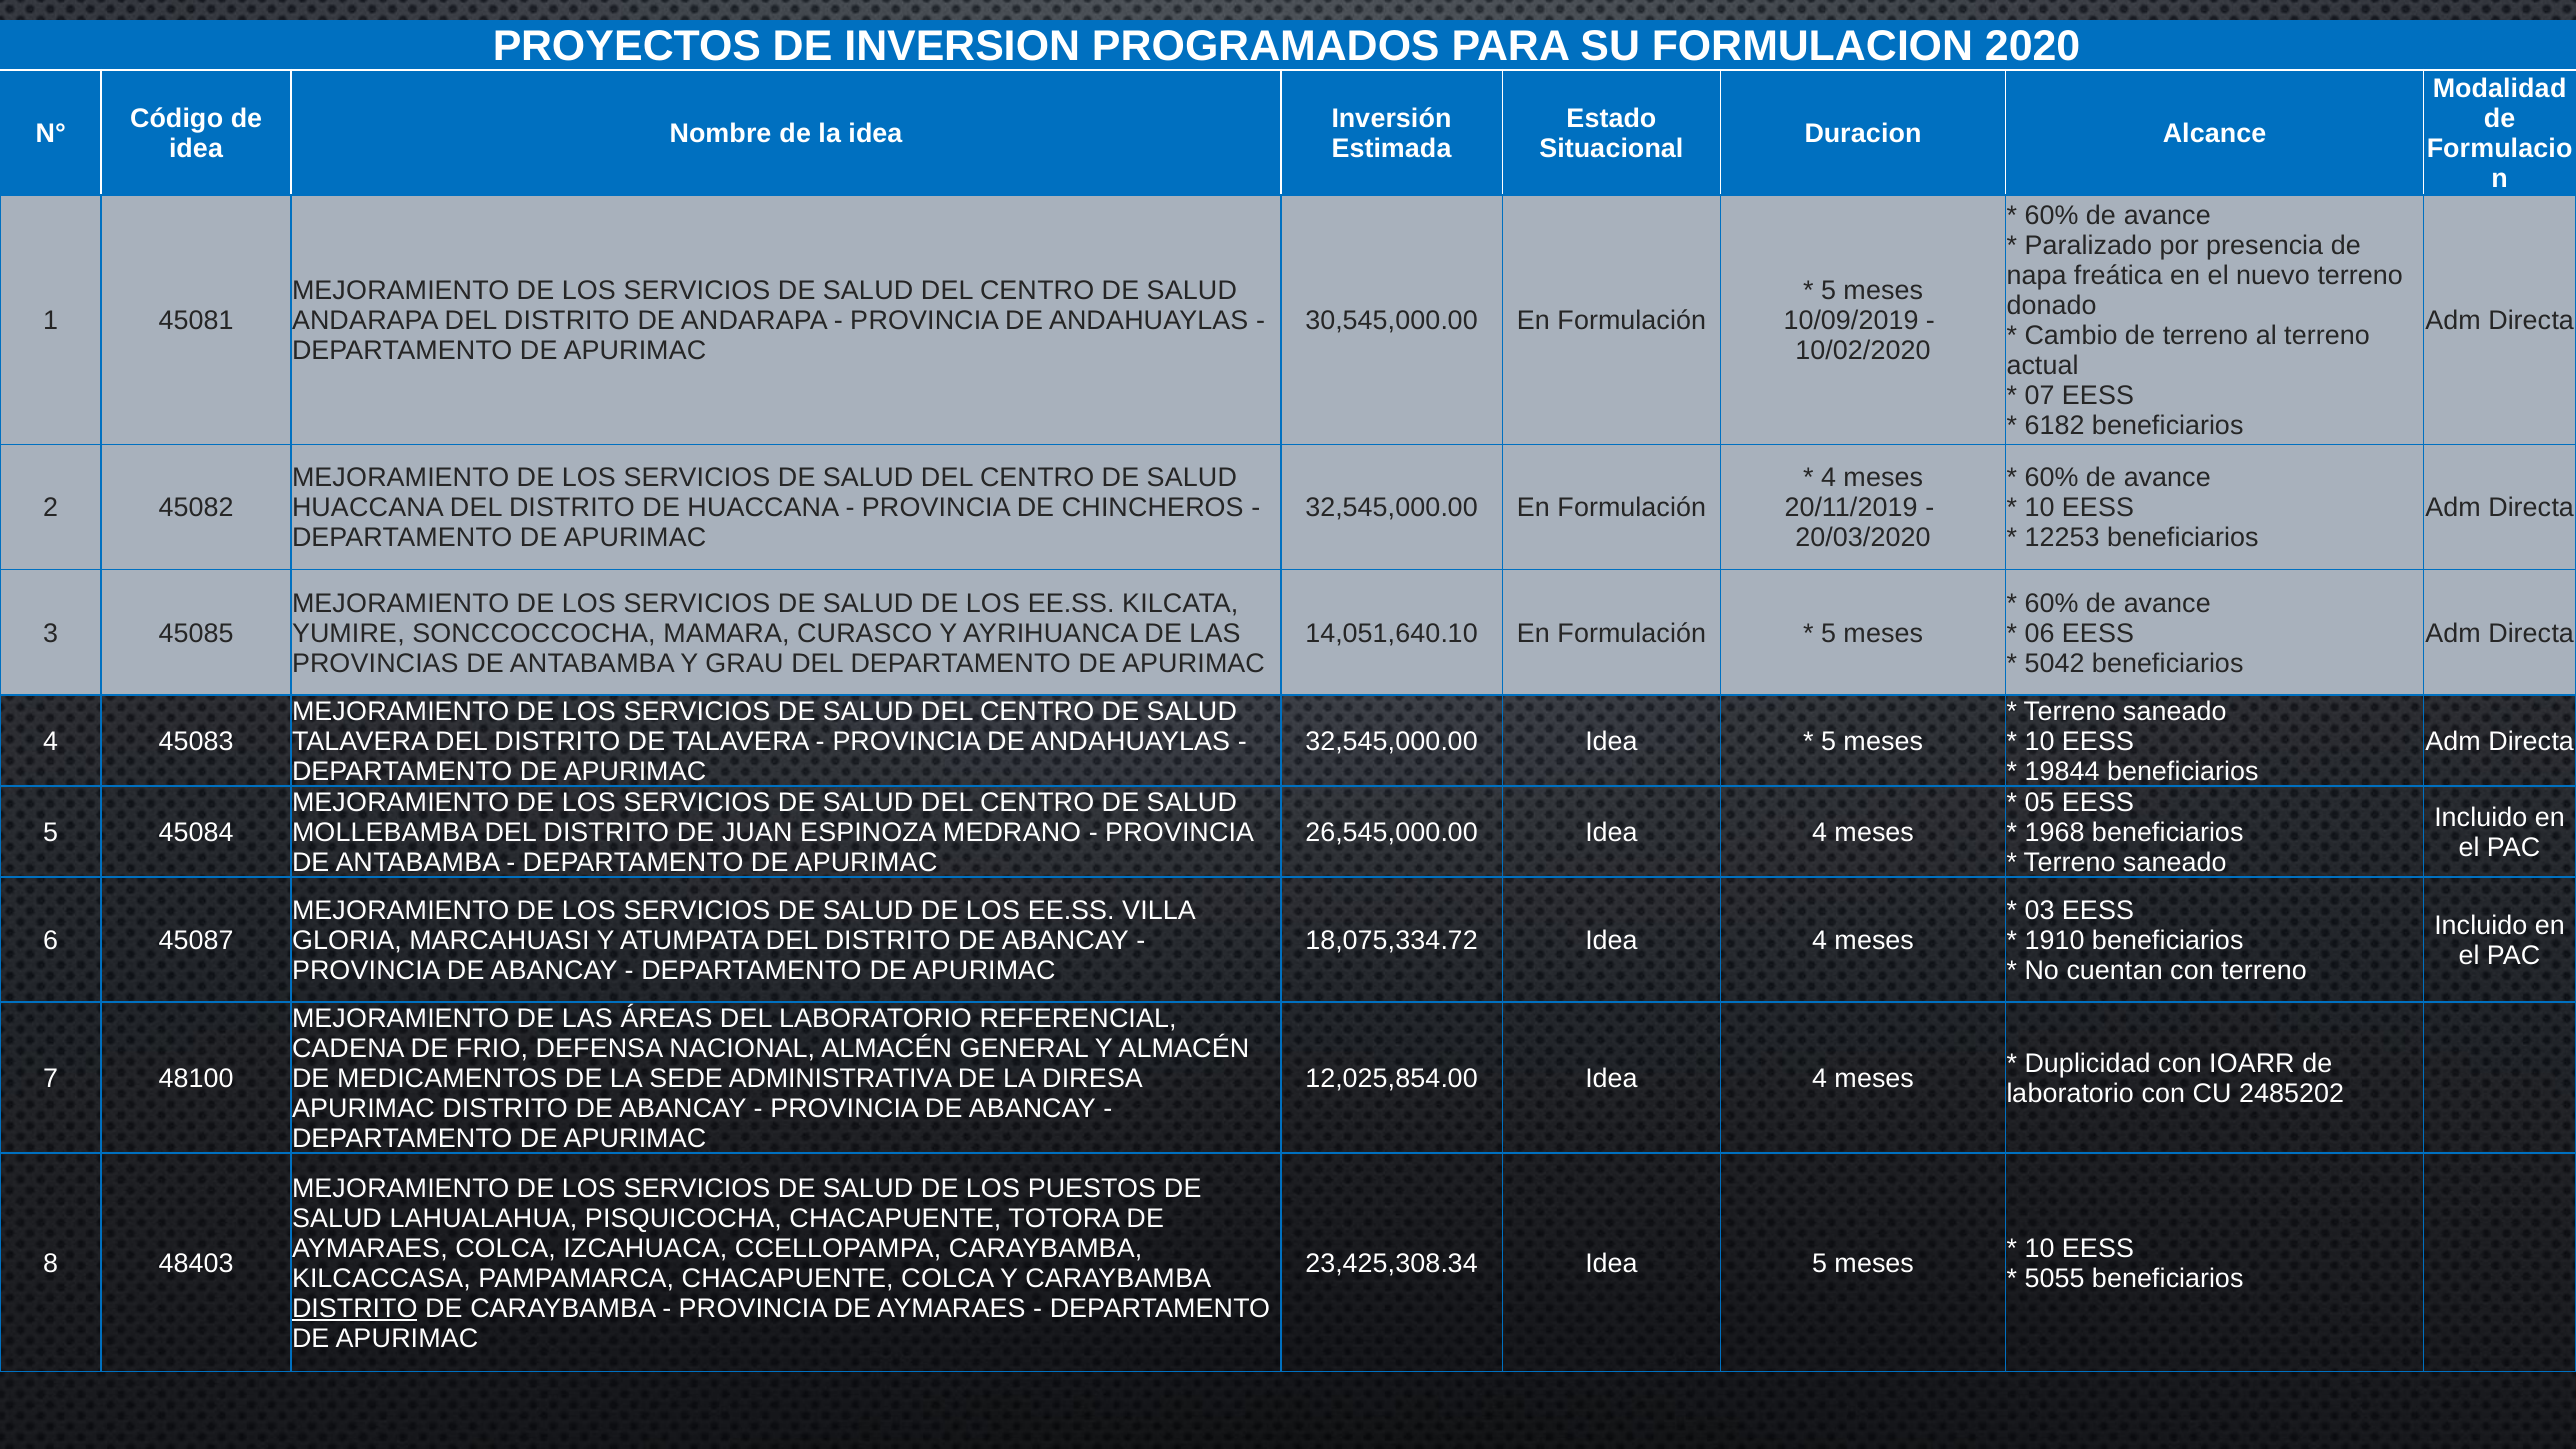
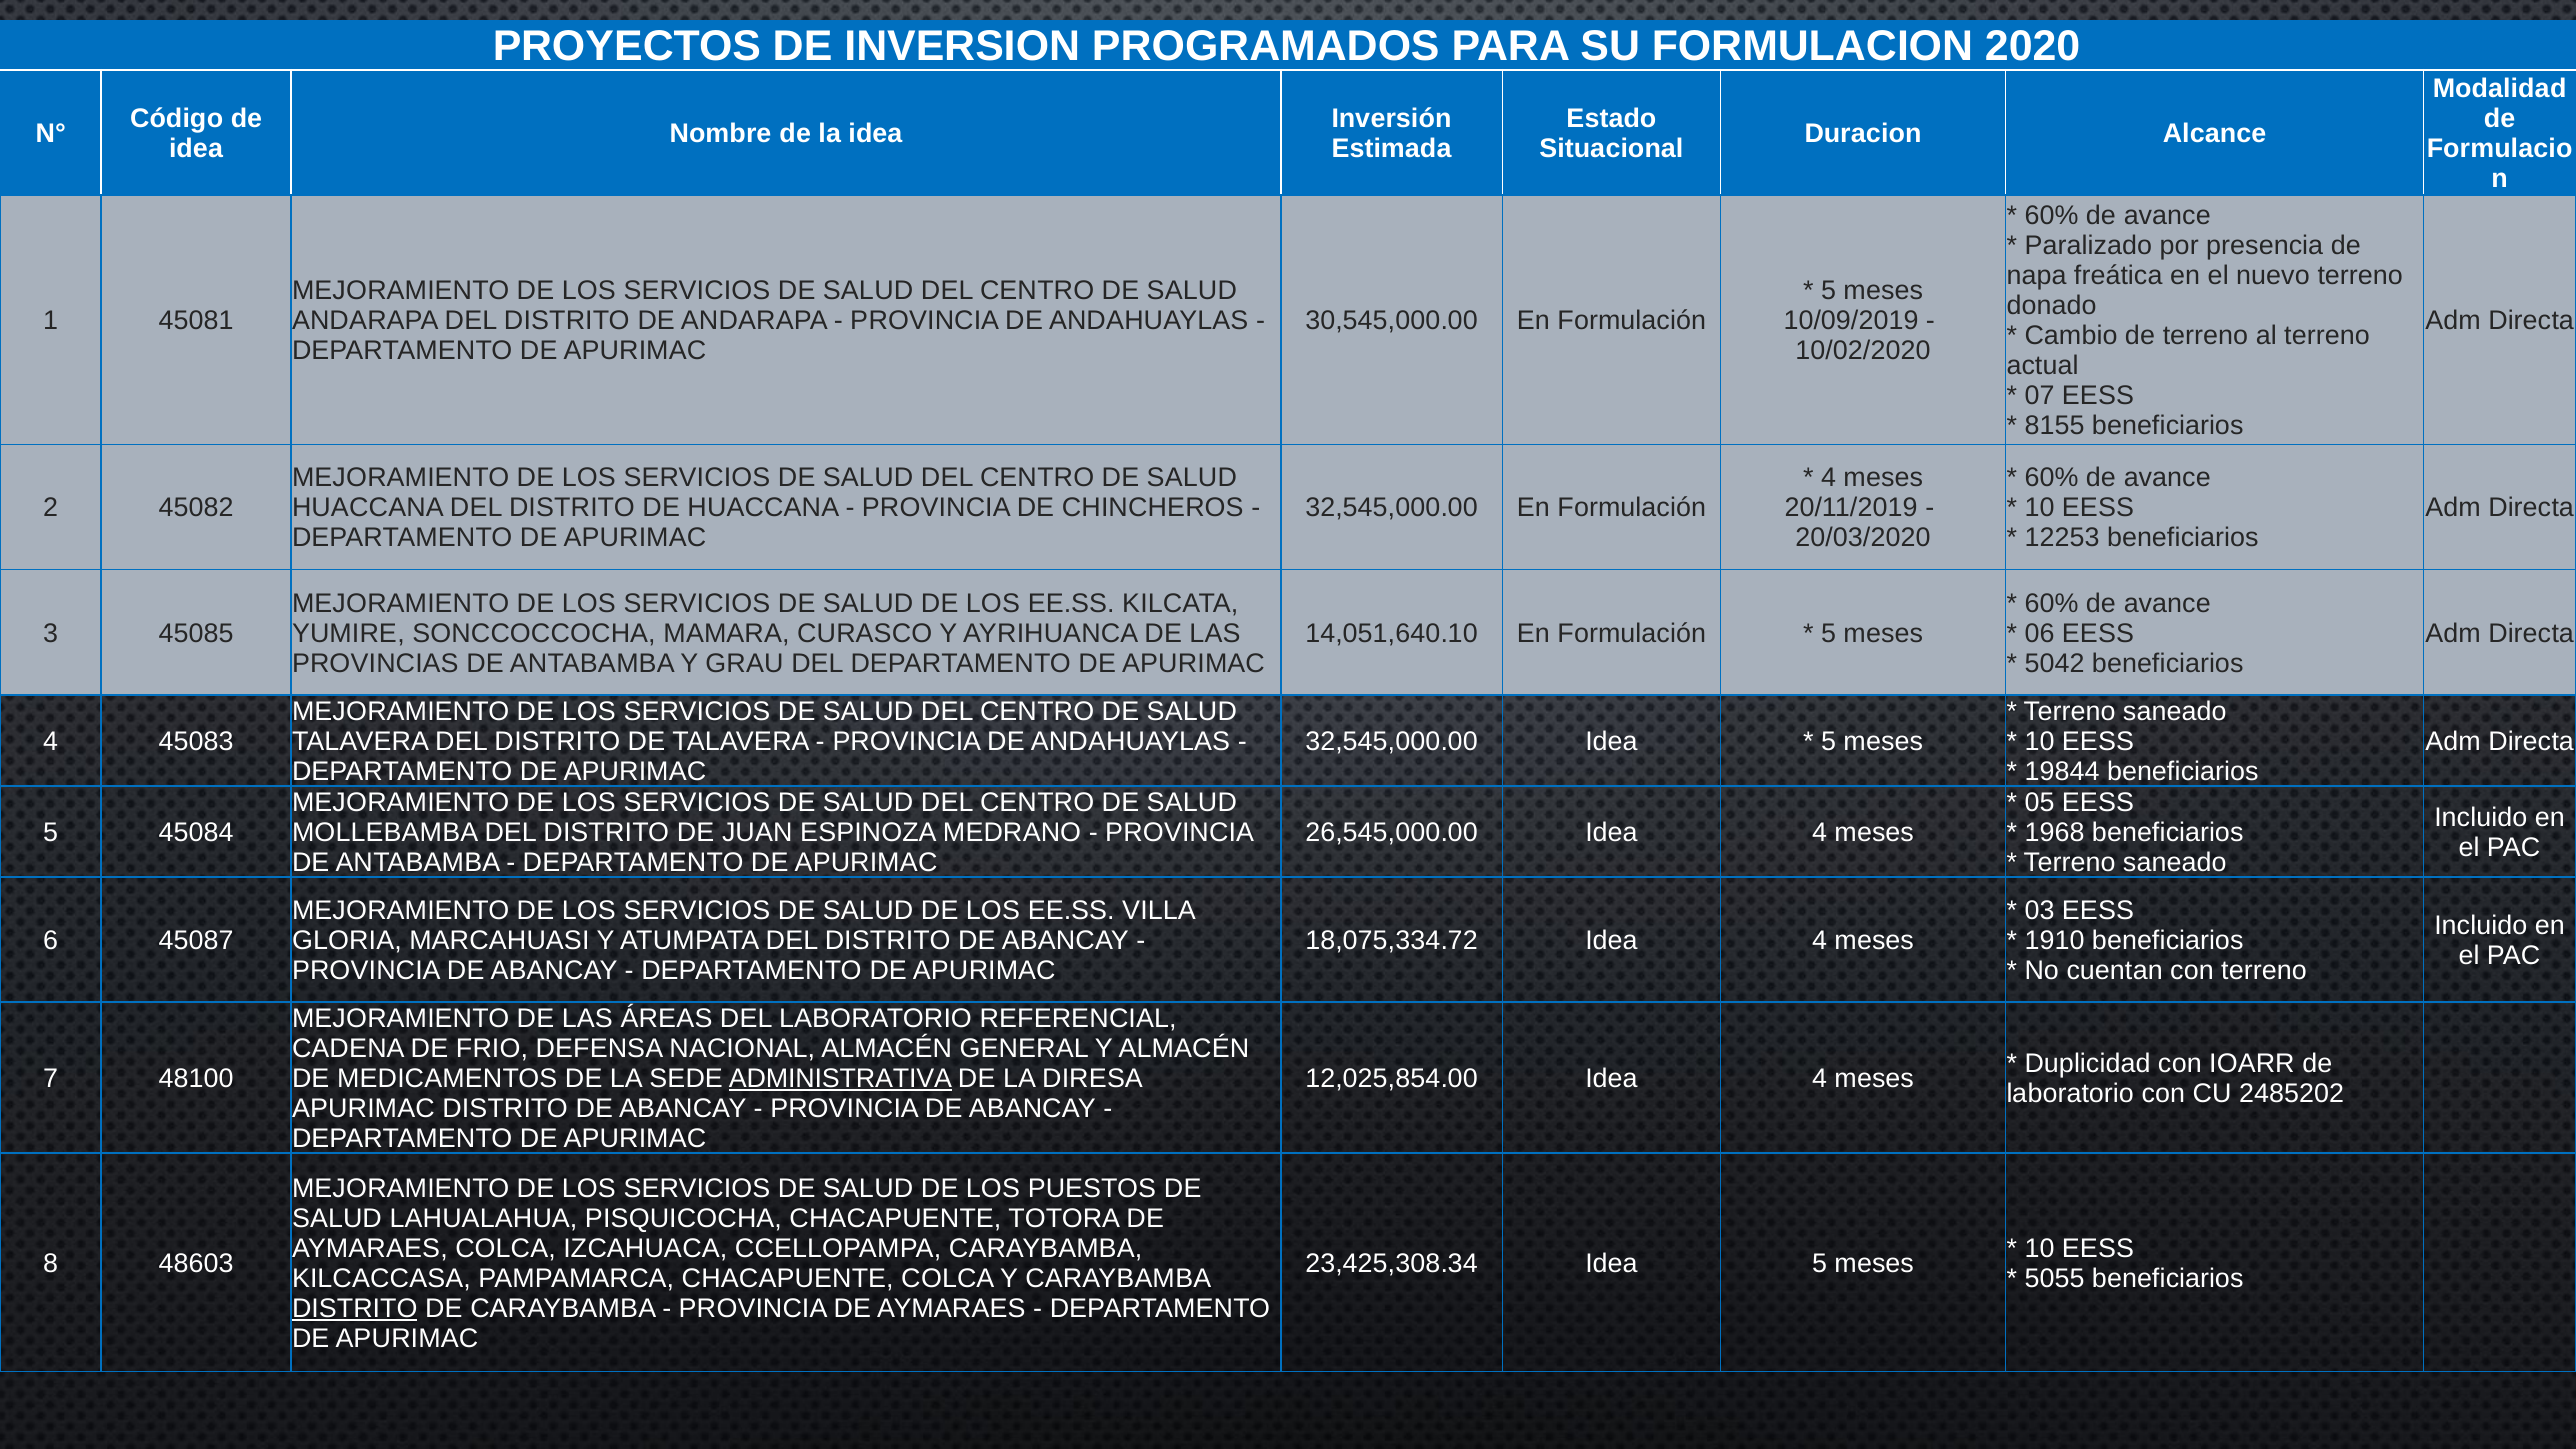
6182: 6182 -> 8155
ADMINISTRATIVA underline: none -> present
48403: 48403 -> 48603
